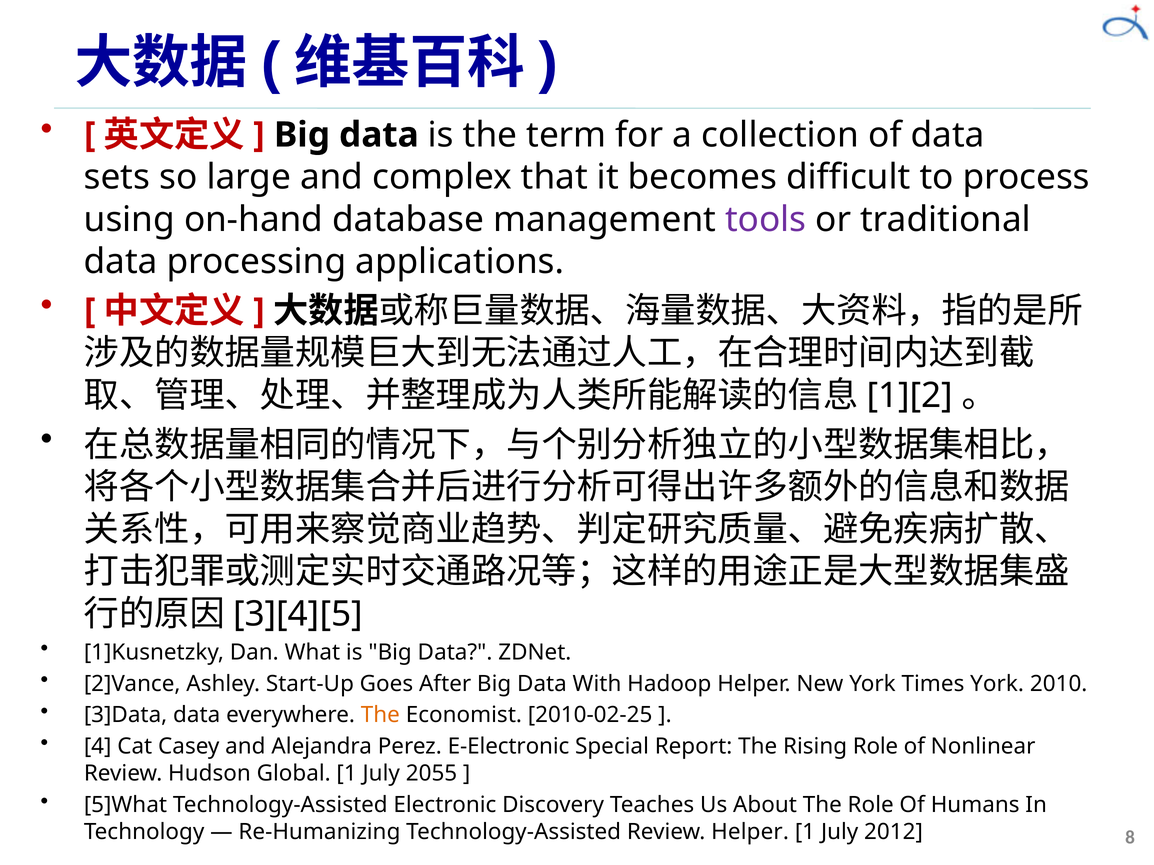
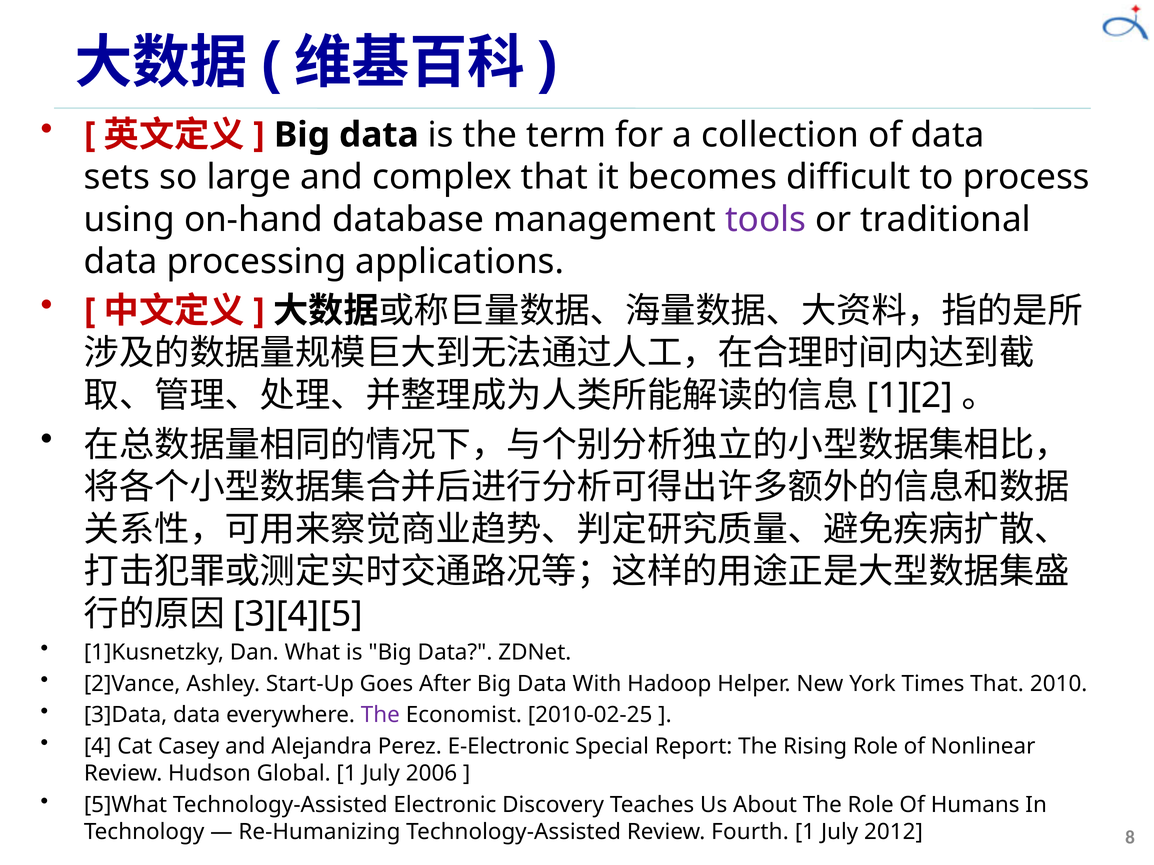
Times York: York -> That
The at (380, 715) colour: orange -> purple
2055: 2055 -> 2006
Review Helper: Helper -> Fourth
